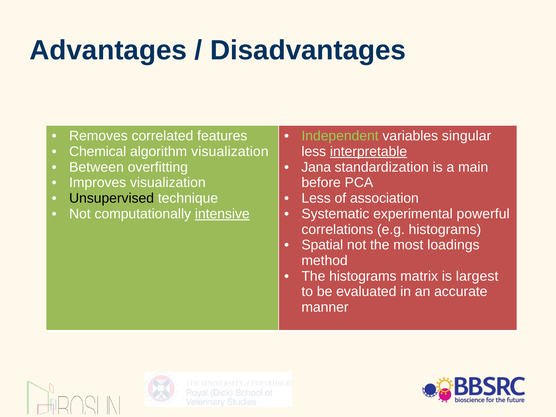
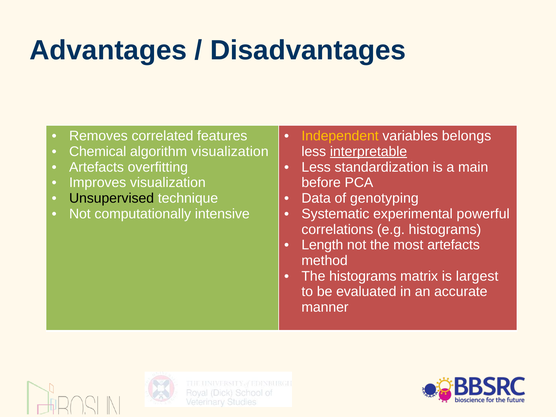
Independent colour: light green -> yellow
singular: singular -> belongs
Between at (96, 167): Between -> Artefacts
Jana at (316, 167): Jana -> Less
Less at (316, 198): Less -> Data
association: association -> genotyping
intensive underline: present -> none
Spatial: Spatial -> Length
most loadings: loadings -> artefacts
